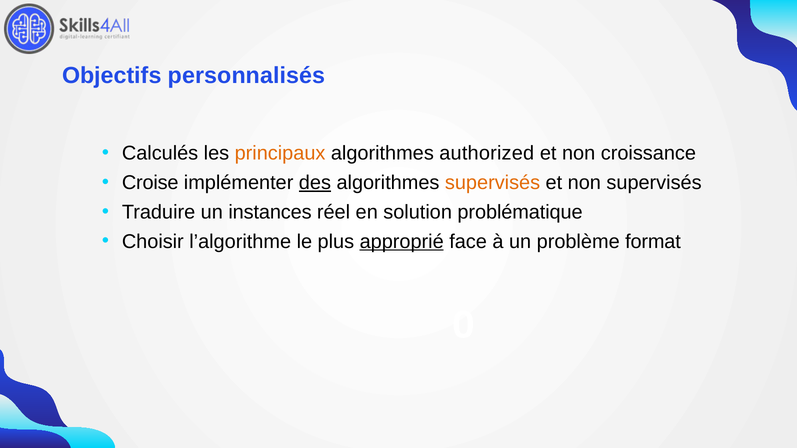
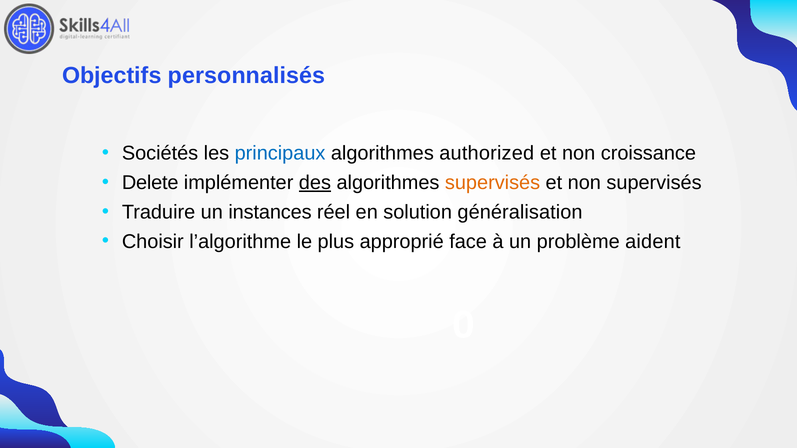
Calculés: Calculés -> Sociétés
principaux colour: orange -> blue
Croise: Croise -> Delete
problématique: problématique -> généralisation
approprié underline: present -> none
format: format -> aident
